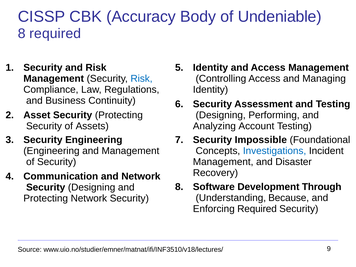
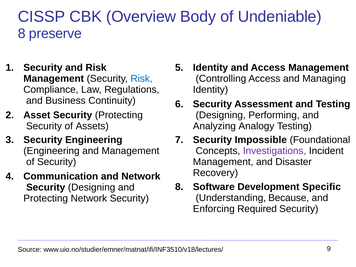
Accuracy: Accuracy -> Overview
8 required: required -> preserve
Account: Account -> Analogy
Investigations colour: blue -> purple
Through: Through -> Specific
